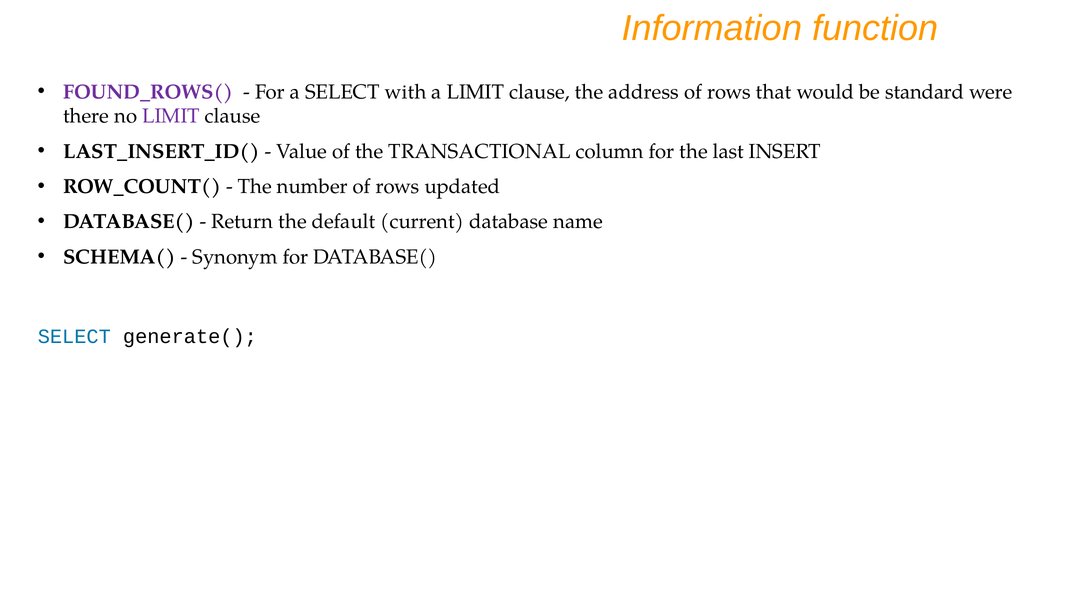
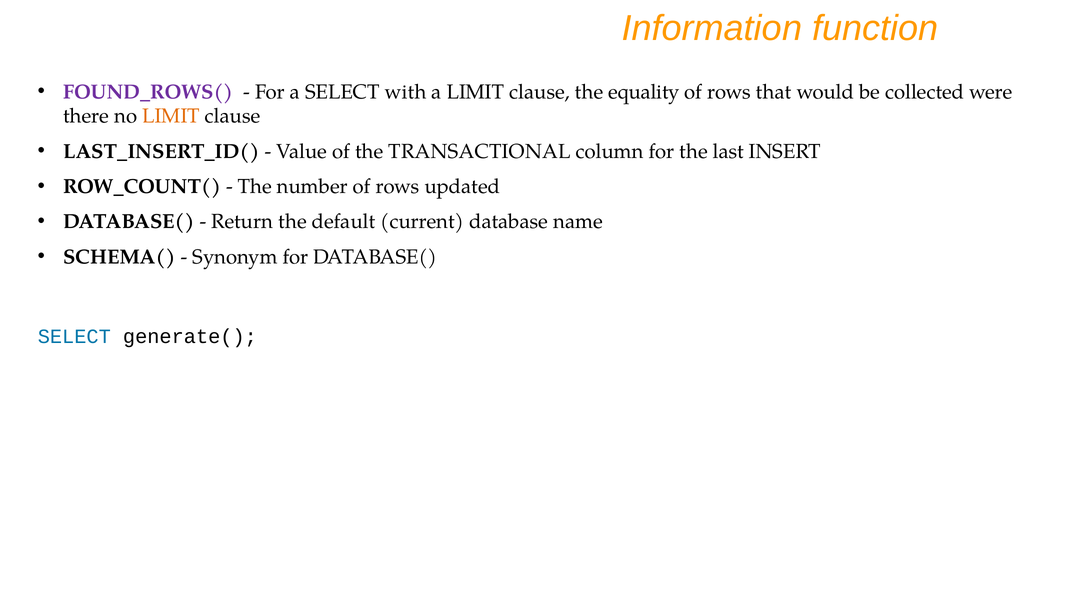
address: address -> equality
standard: standard -> collected
LIMIT at (171, 116) colour: purple -> orange
